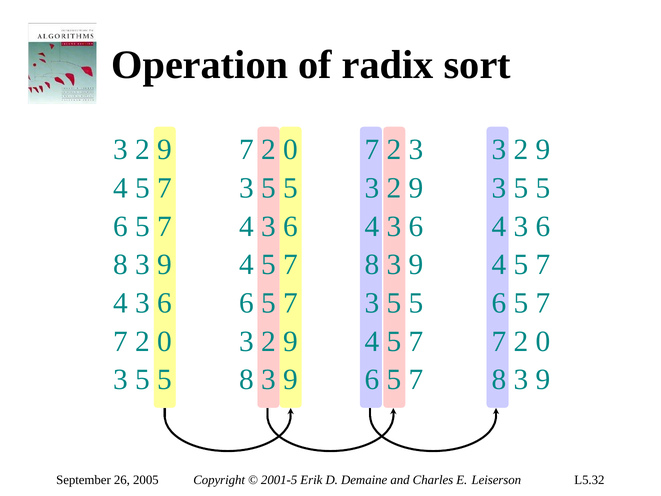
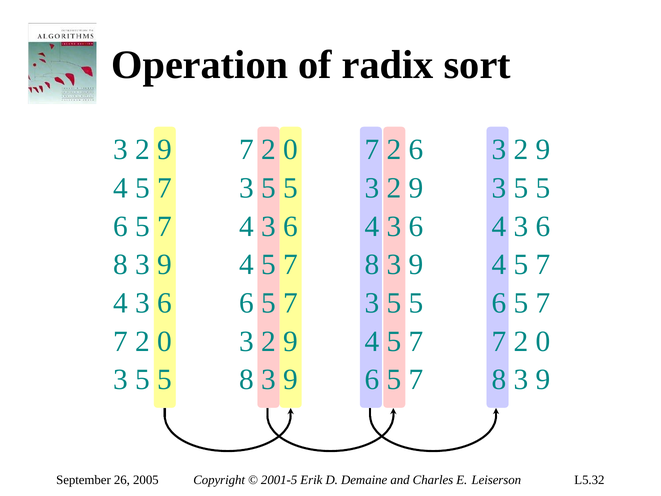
2 3: 3 -> 6
